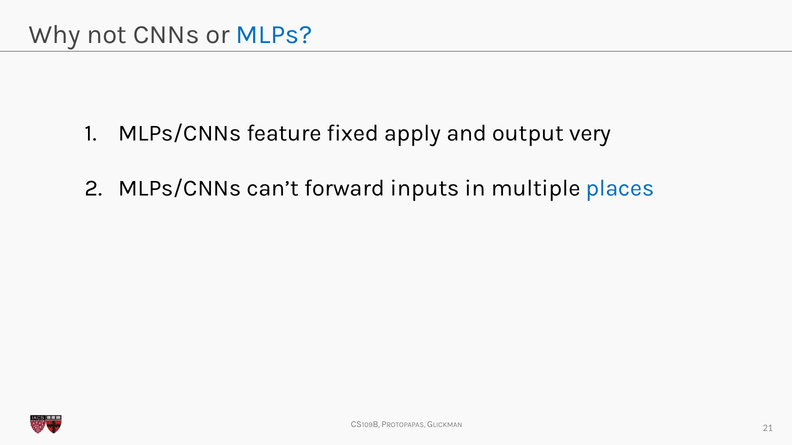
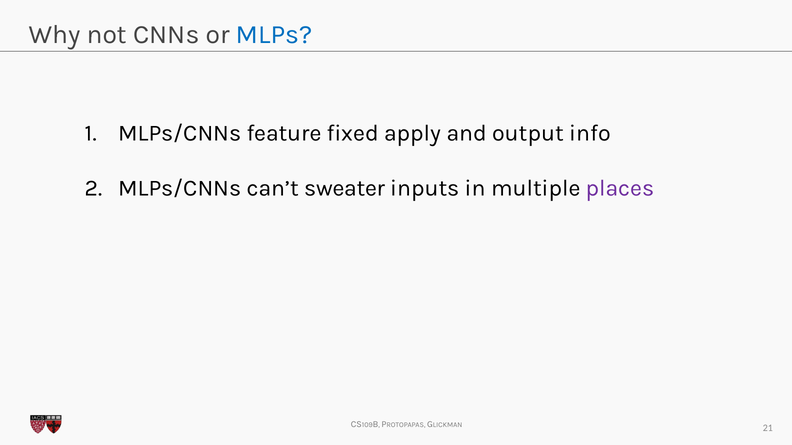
very: very -> info
forward: forward -> sweater
places colour: blue -> purple
